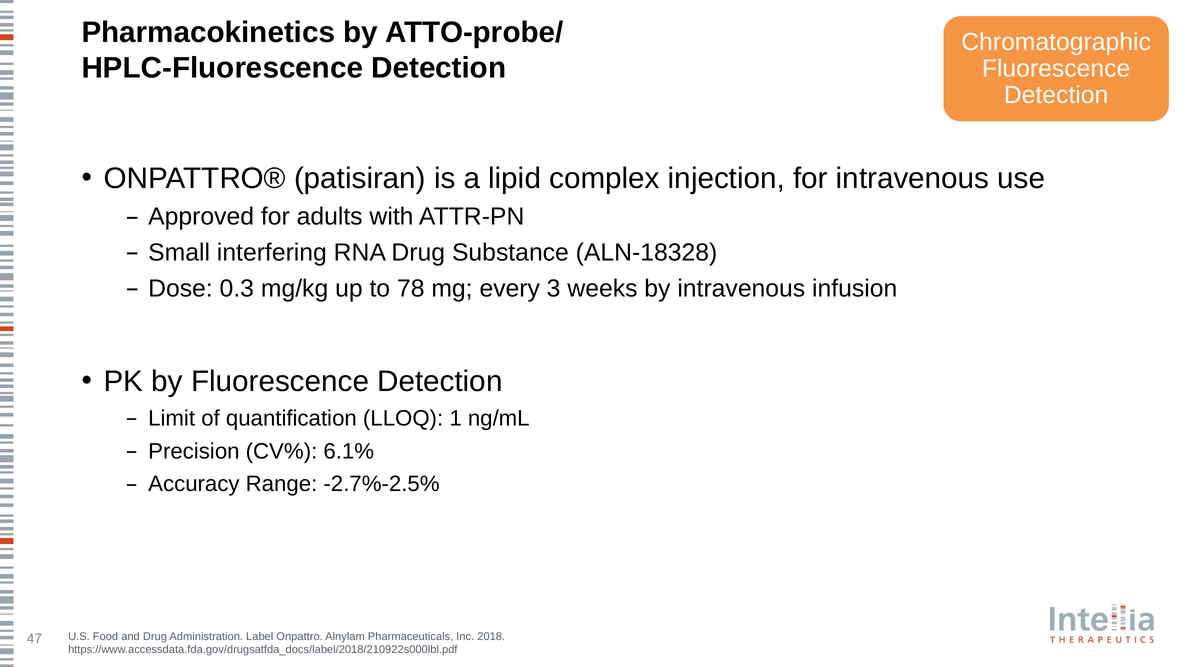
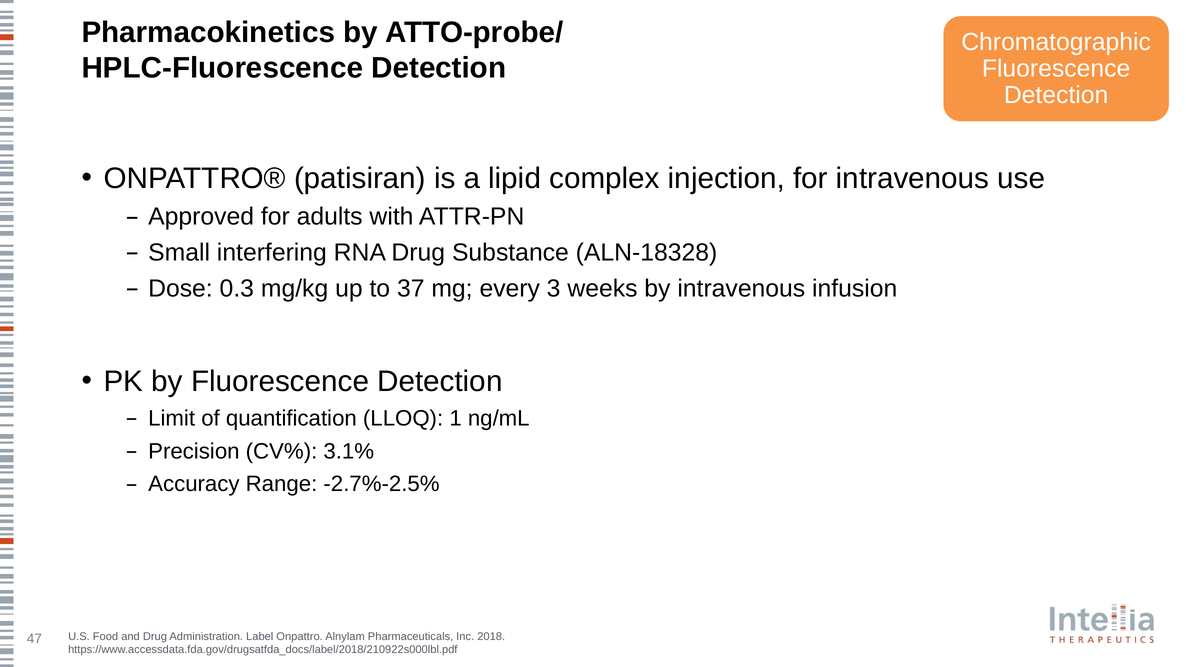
78: 78 -> 37
6.1%: 6.1% -> 3.1%
